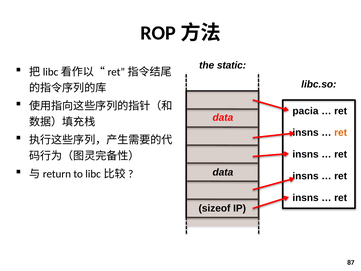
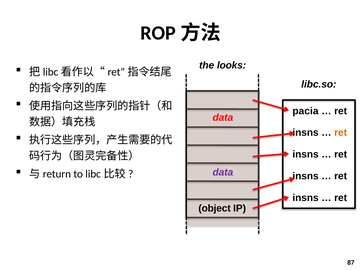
static: static -> looks
data at (223, 172) colour: black -> purple
sizeof: sizeof -> object
